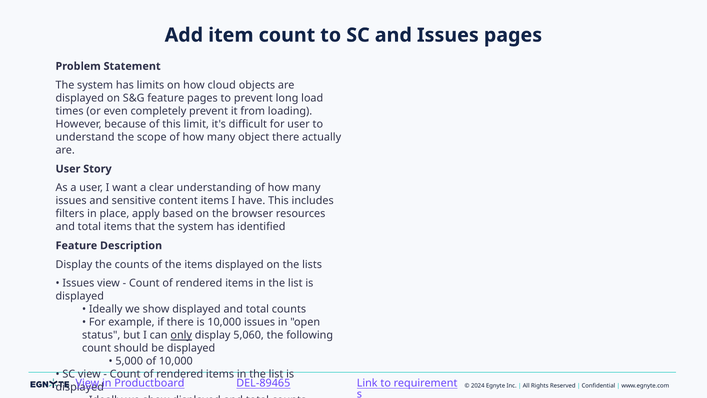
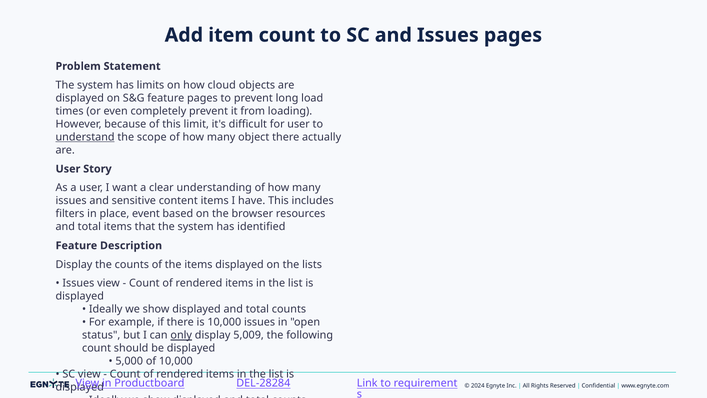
understand underline: none -> present
apply: apply -> event
5,060: 5,060 -> 5,009
DEL-89465: DEL-89465 -> DEL-28284
